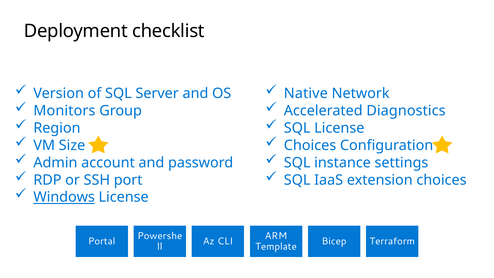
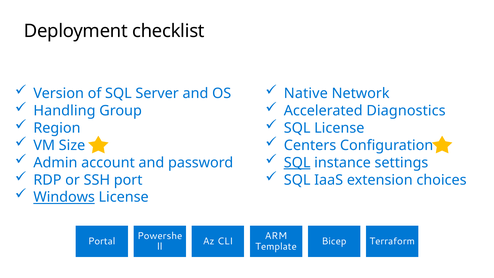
Monitors: Monitors -> Handling
Choices at (310, 145): Choices -> Centers
SQL at (297, 163) underline: none -> present
